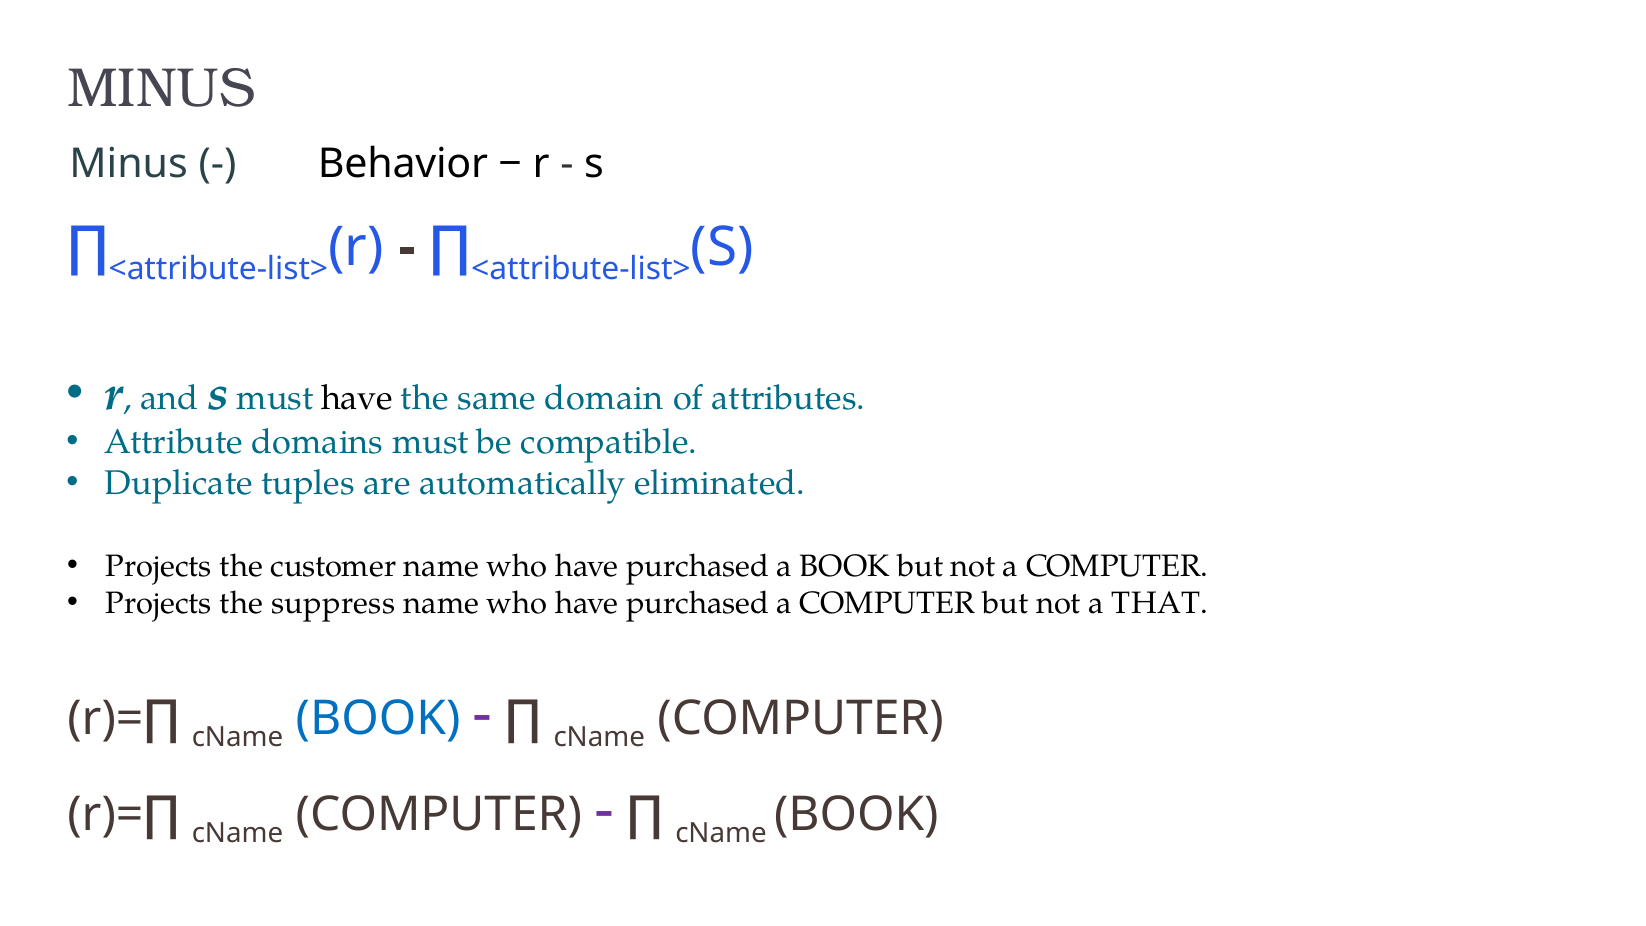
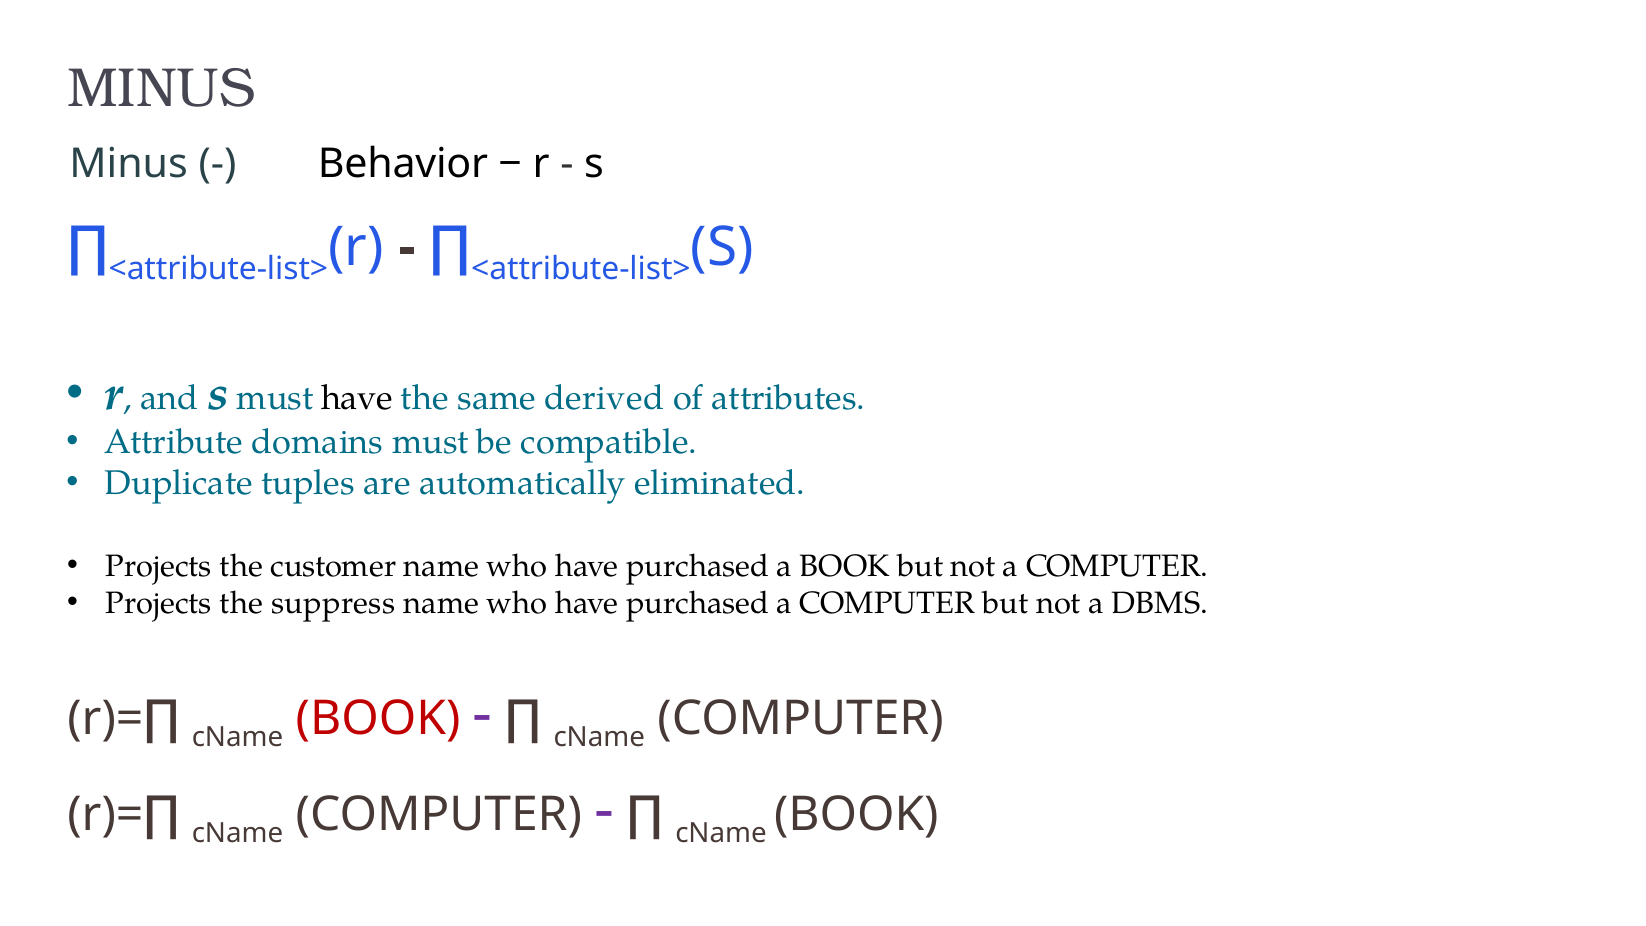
domain: domain -> derived
THAT: THAT -> DBMS
BOOK at (378, 719) colour: blue -> red
